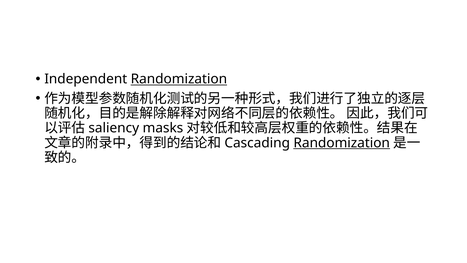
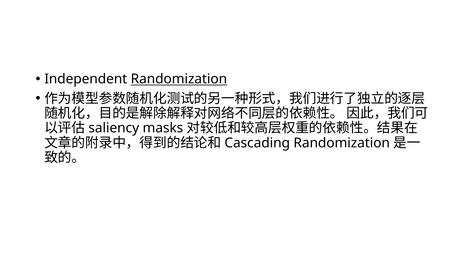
Randomization at (342, 143) underline: present -> none
